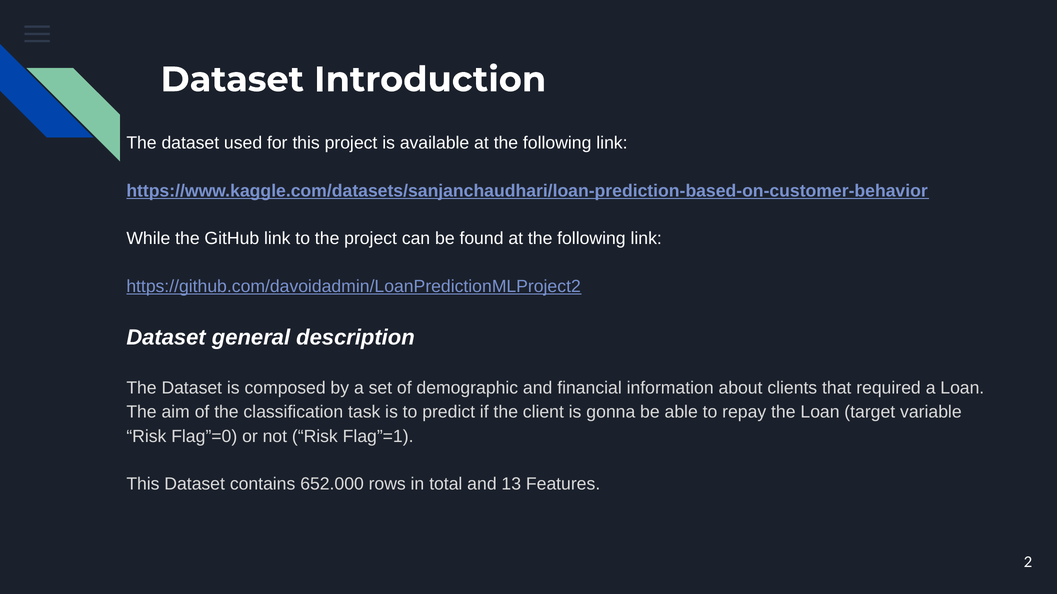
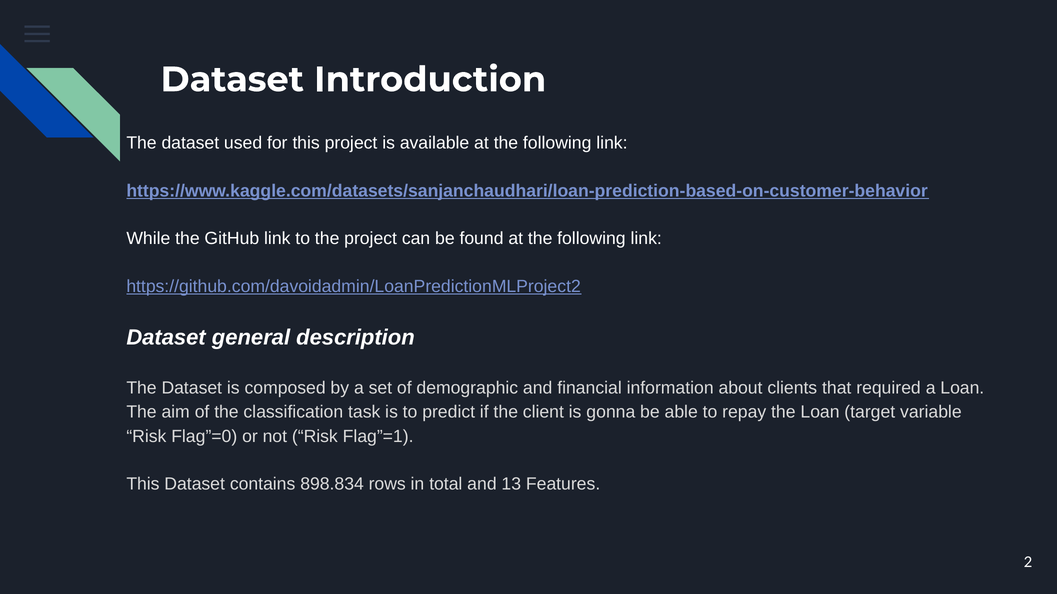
652.000: 652.000 -> 898.834
